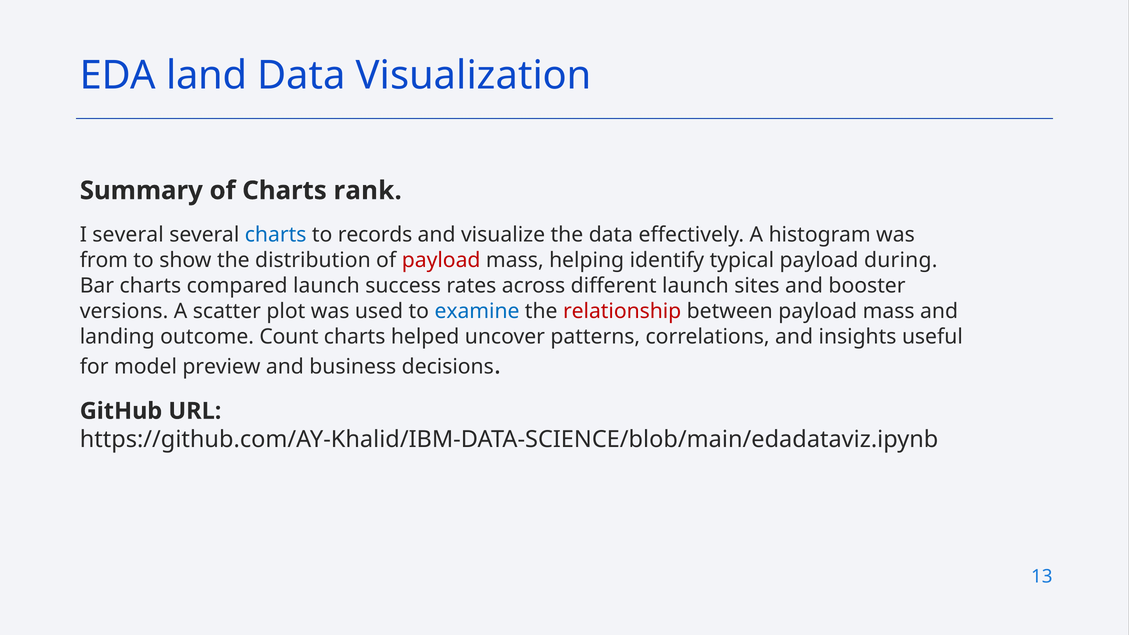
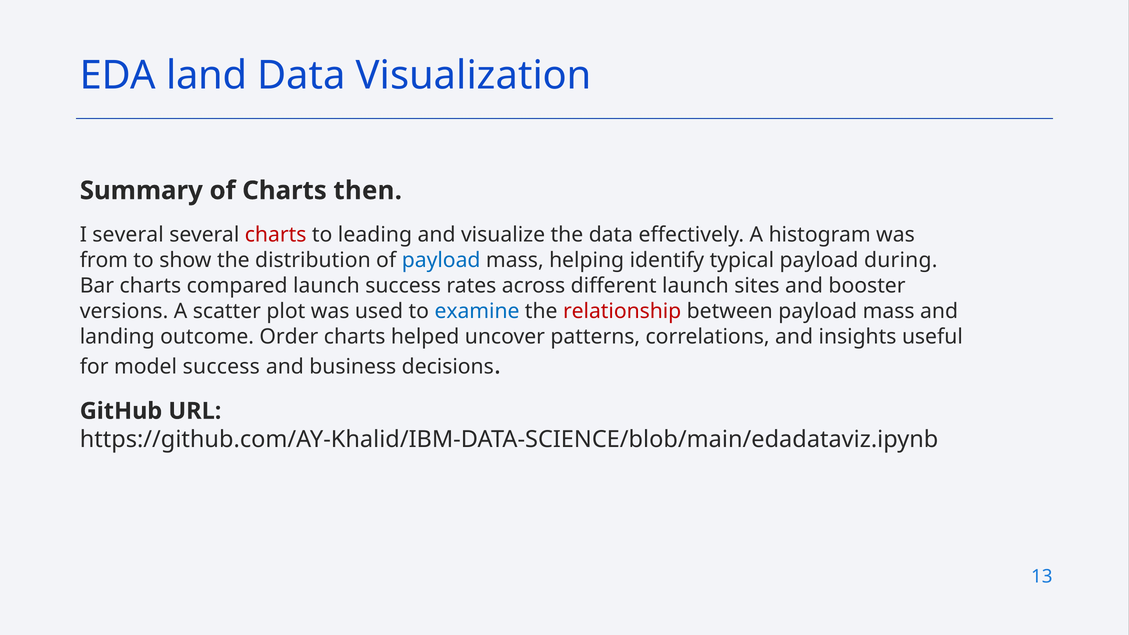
rank: rank -> then
charts at (276, 235) colour: blue -> red
records: records -> leading
payload at (441, 260) colour: red -> blue
Count: Count -> Order
model preview: preview -> success
